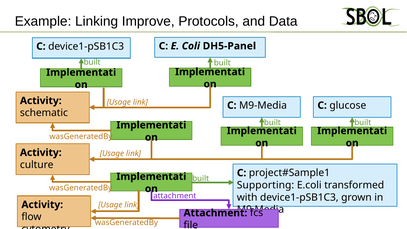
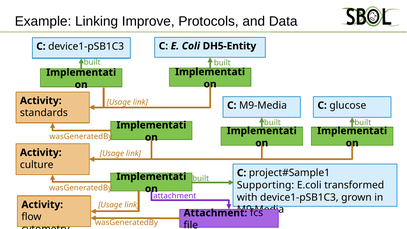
DH5-Panel: DH5-Panel -> DH5-Entity
schematic: schematic -> standards
